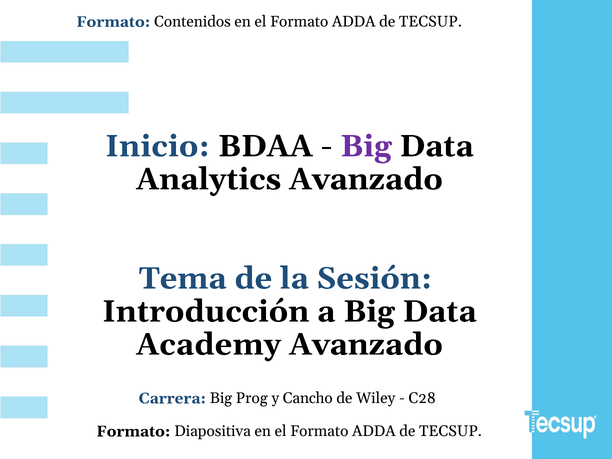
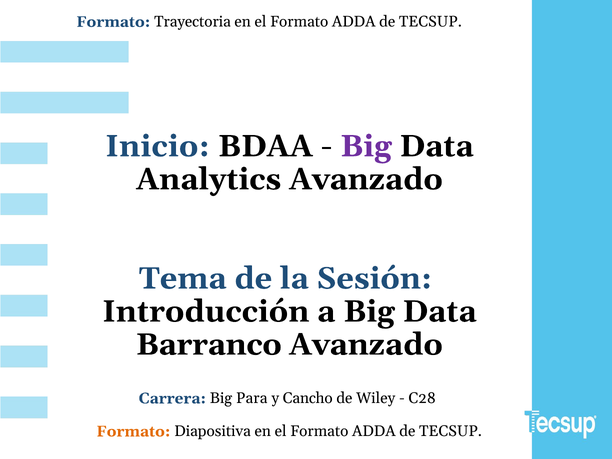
Contenidos: Contenidos -> Trayectoria
Academy: Academy -> Barranco
Prog: Prog -> Para
Formato at (133, 431) colour: black -> orange
